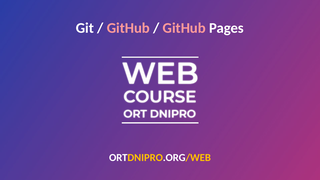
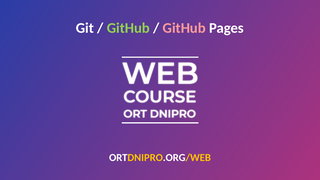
GitHub at (128, 28) colour: pink -> light green
